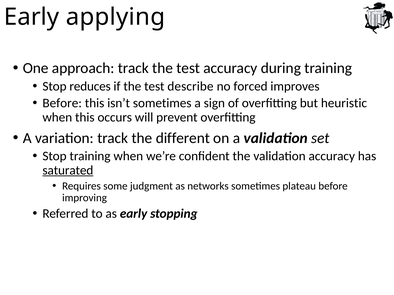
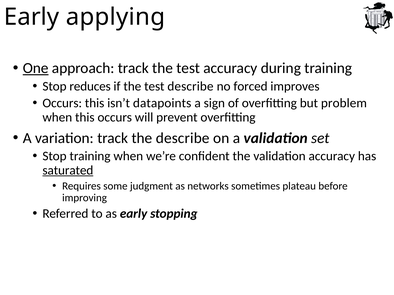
One underline: none -> present
Before at (62, 103): Before -> Occurs
isn’t sometimes: sometimes -> datapoints
heuristic: heuristic -> problem
the different: different -> describe
